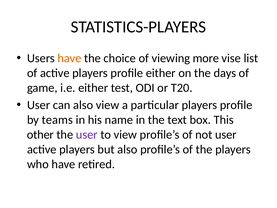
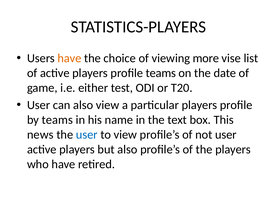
profile either: either -> teams
days: days -> date
other: other -> news
user at (87, 134) colour: purple -> blue
